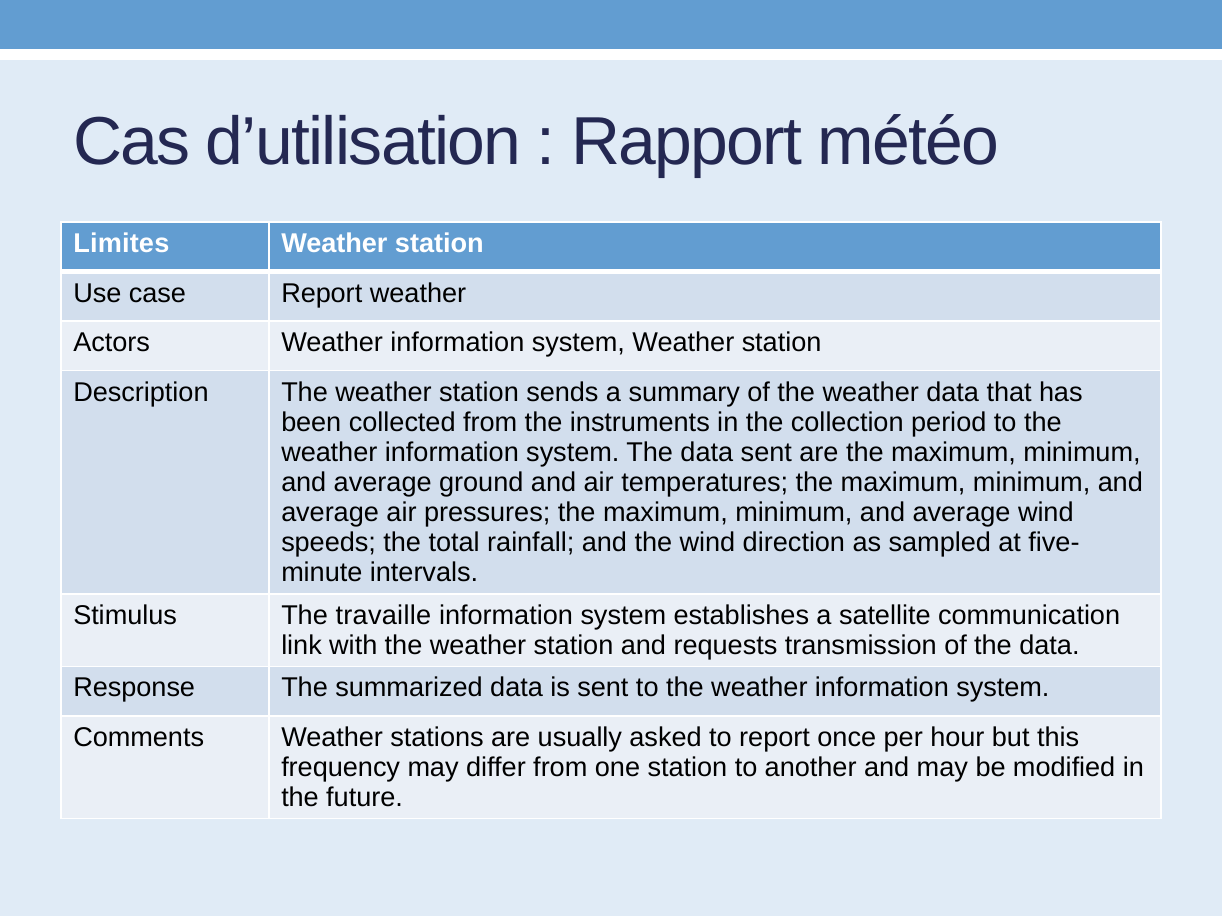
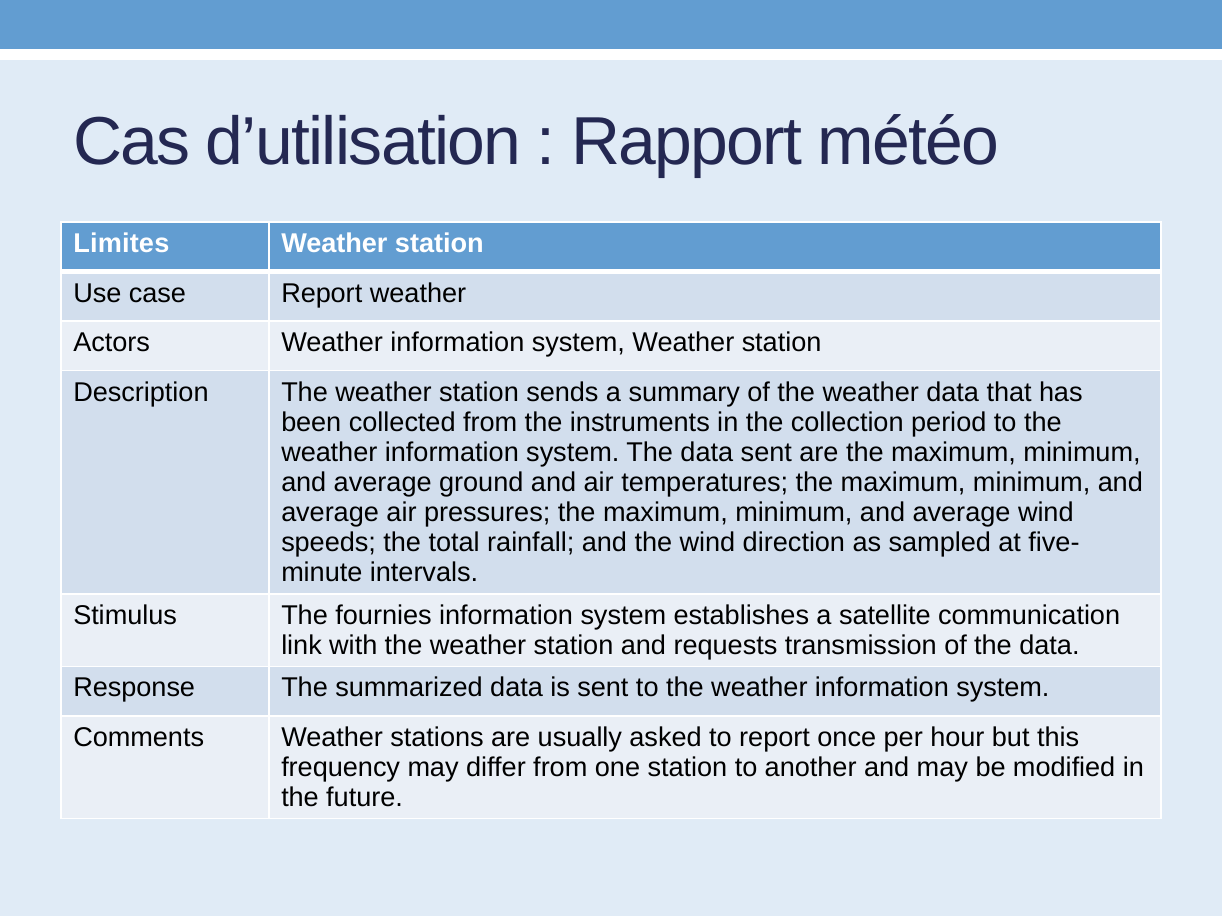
travaille: travaille -> fournies
